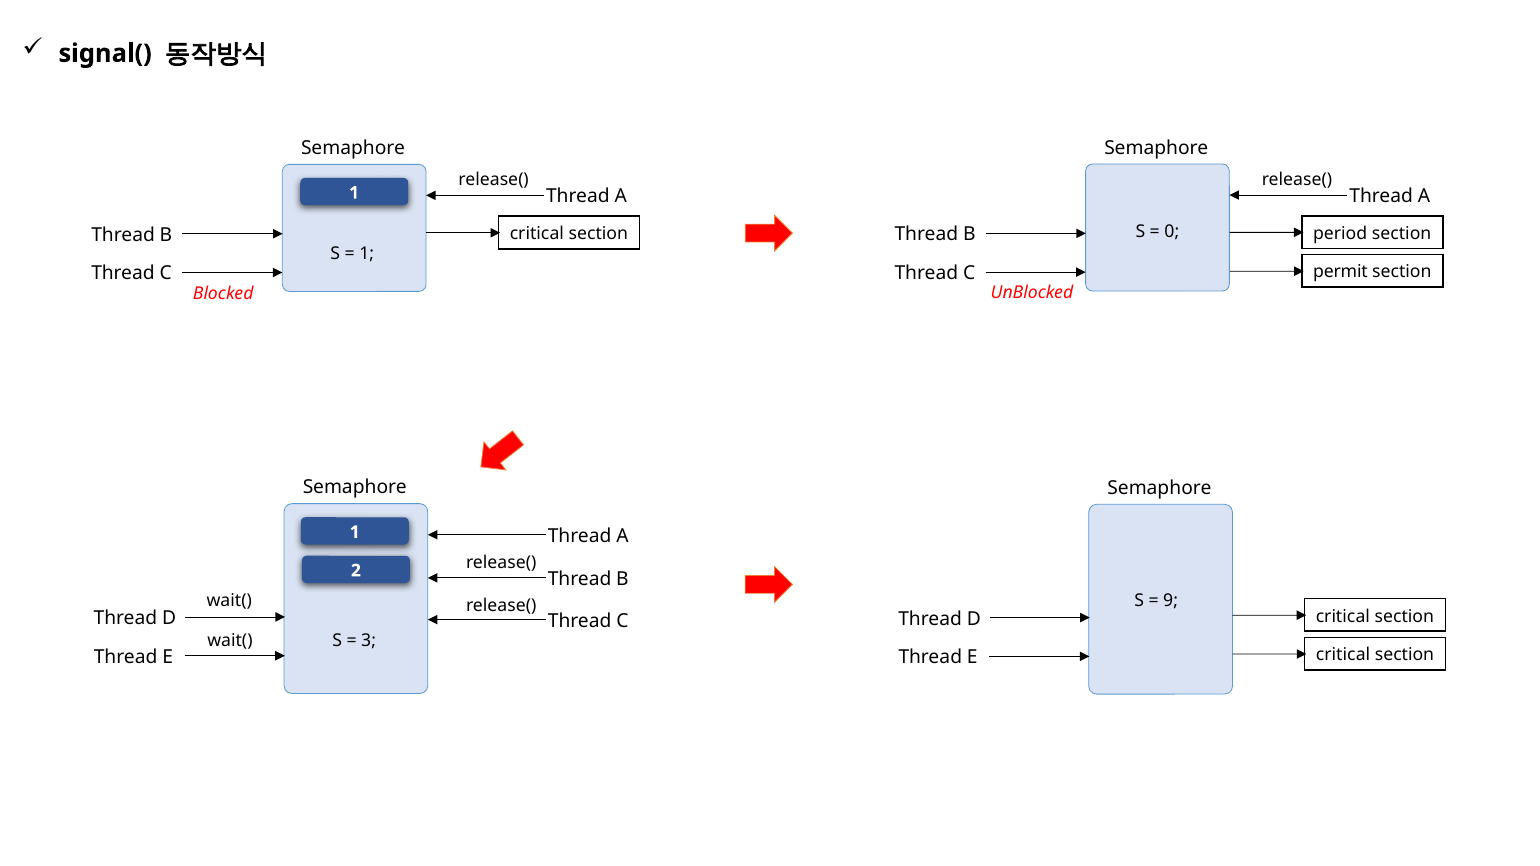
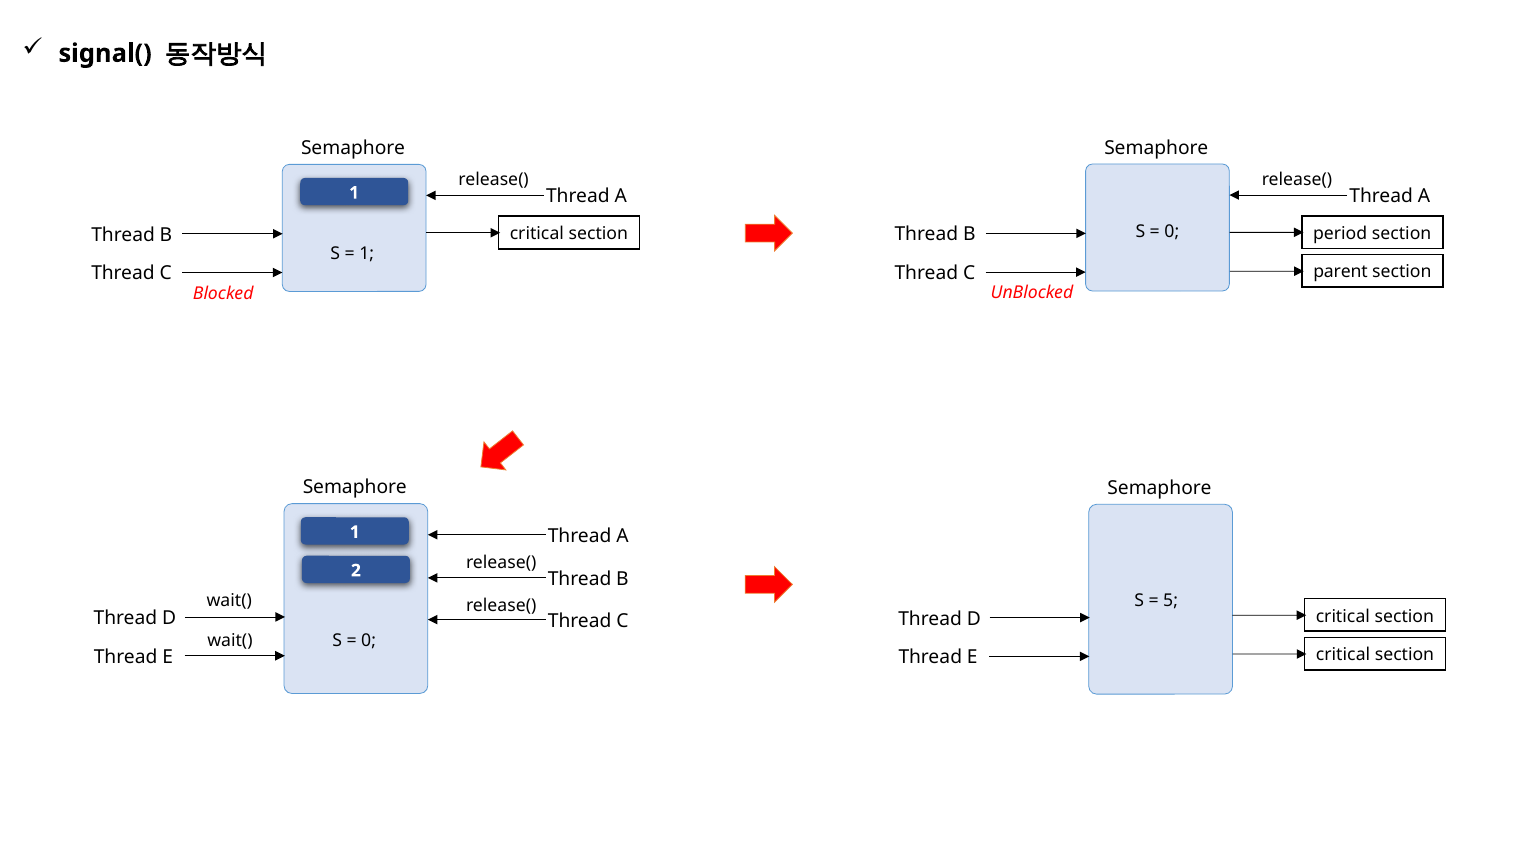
permit: permit -> parent
9: 9 -> 5
3 at (369, 641): 3 -> 0
